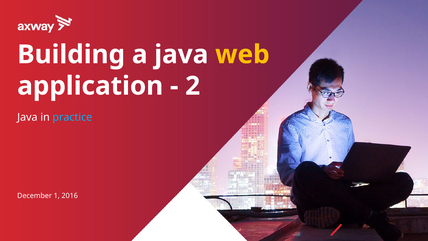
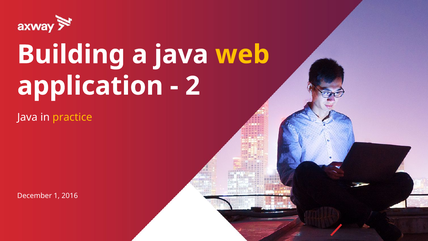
practice colour: light blue -> yellow
